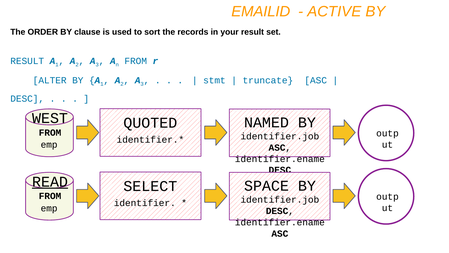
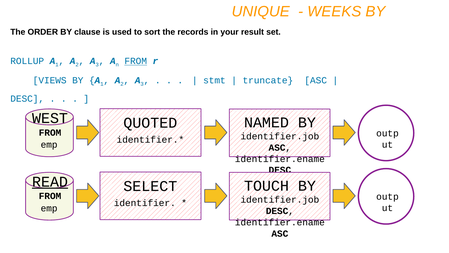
EMAILID: EMAILID -> UNIQUE
ACTIVE: ACTIVE -> WEEKS
RESULT at (27, 61): RESULT -> ROLLUP
FROM at (136, 61) underline: none -> present
ALTER: ALTER -> VIEWS
SPACE: SPACE -> TOUCH
